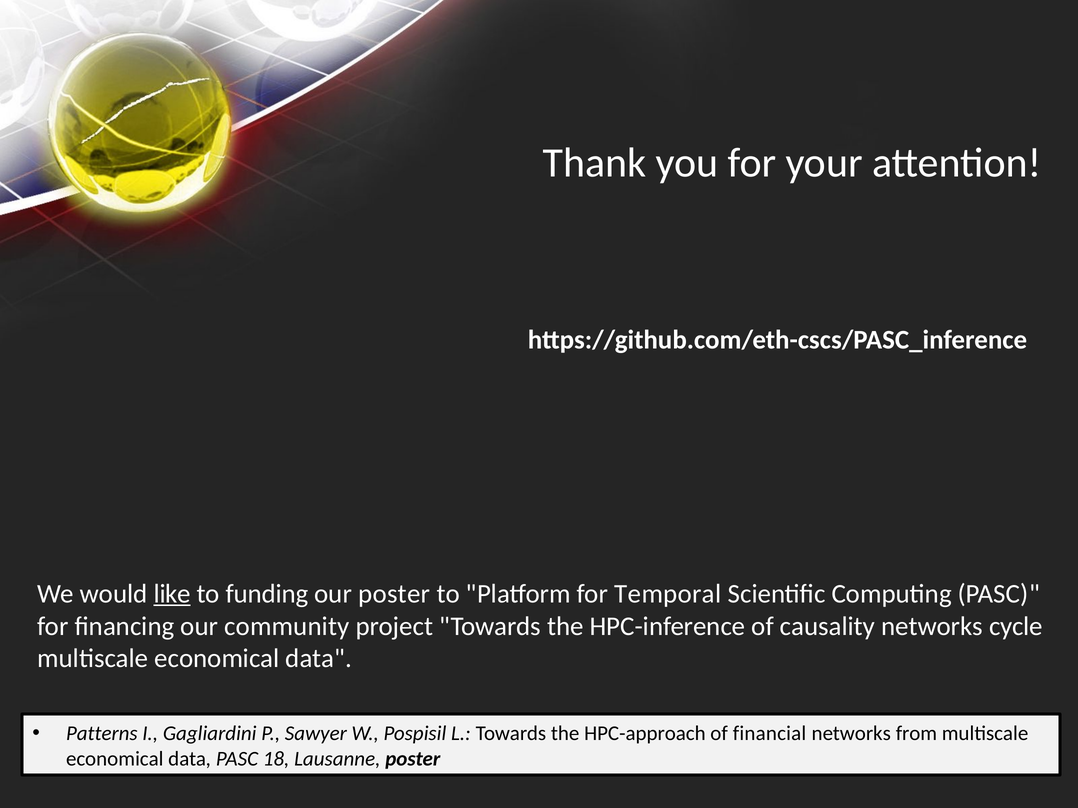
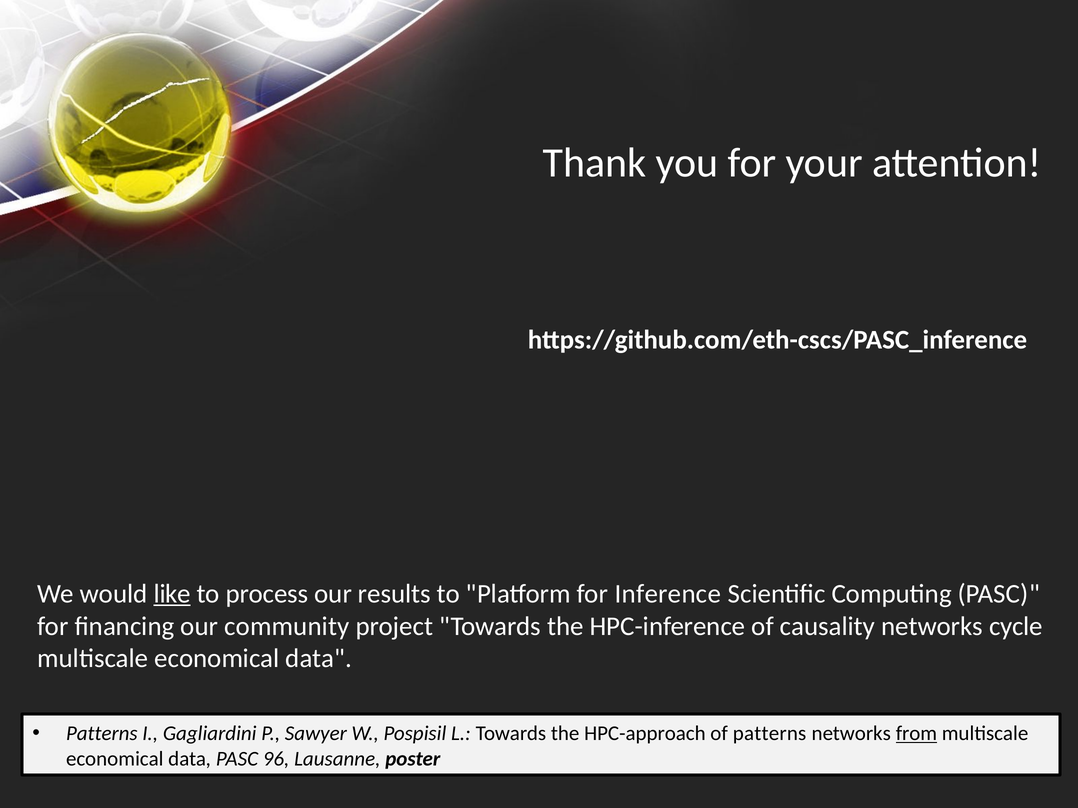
funding: funding -> process
our poster: poster -> results
Temporal: Temporal -> Inference
of financial: financial -> patterns
from underline: none -> present
18: 18 -> 96
